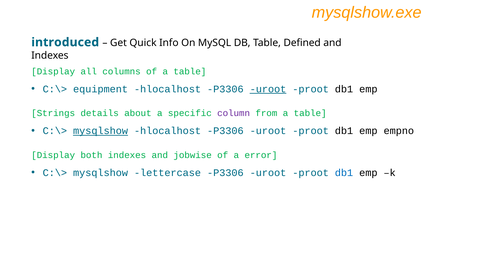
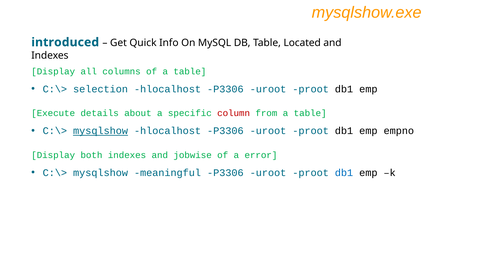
Defined: Defined -> Located
equipment: equipment -> selection
uroot at (268, 89) underline: present -> none
Strings: Strings -> Execute
column colour: purple -> red
lettercase: lettercase -> meaningful
